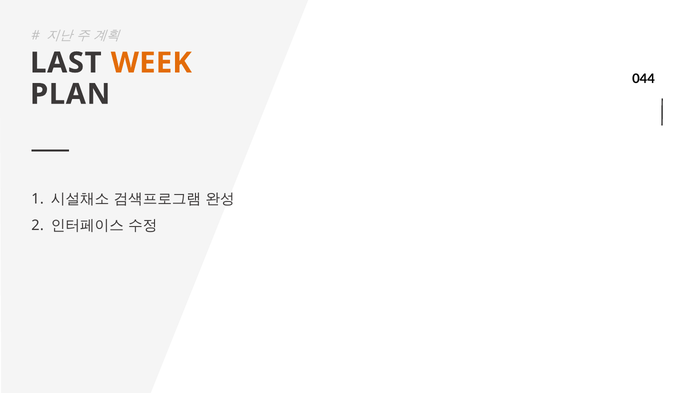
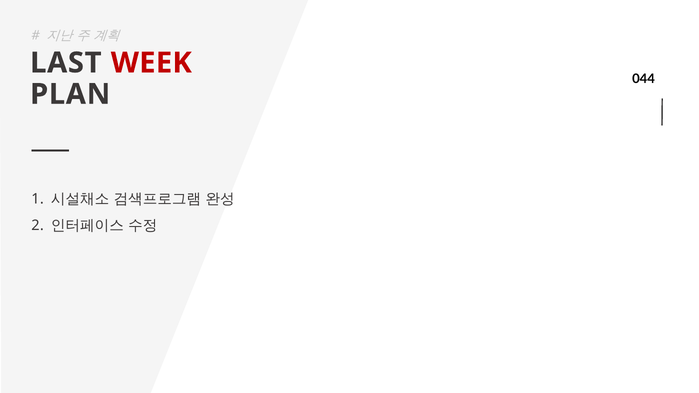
WEEK colour: orange -> red
